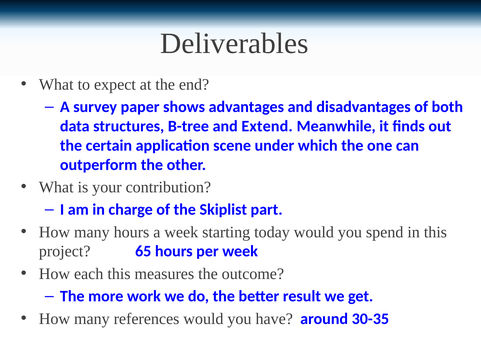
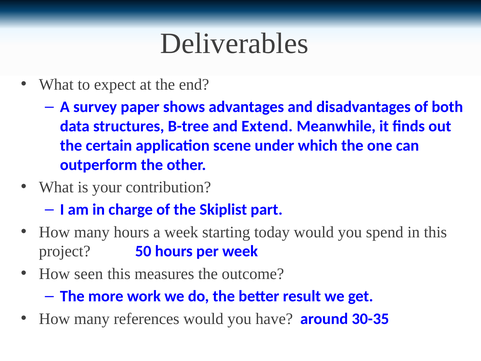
65: 65 -> 50
each: each -> seen
